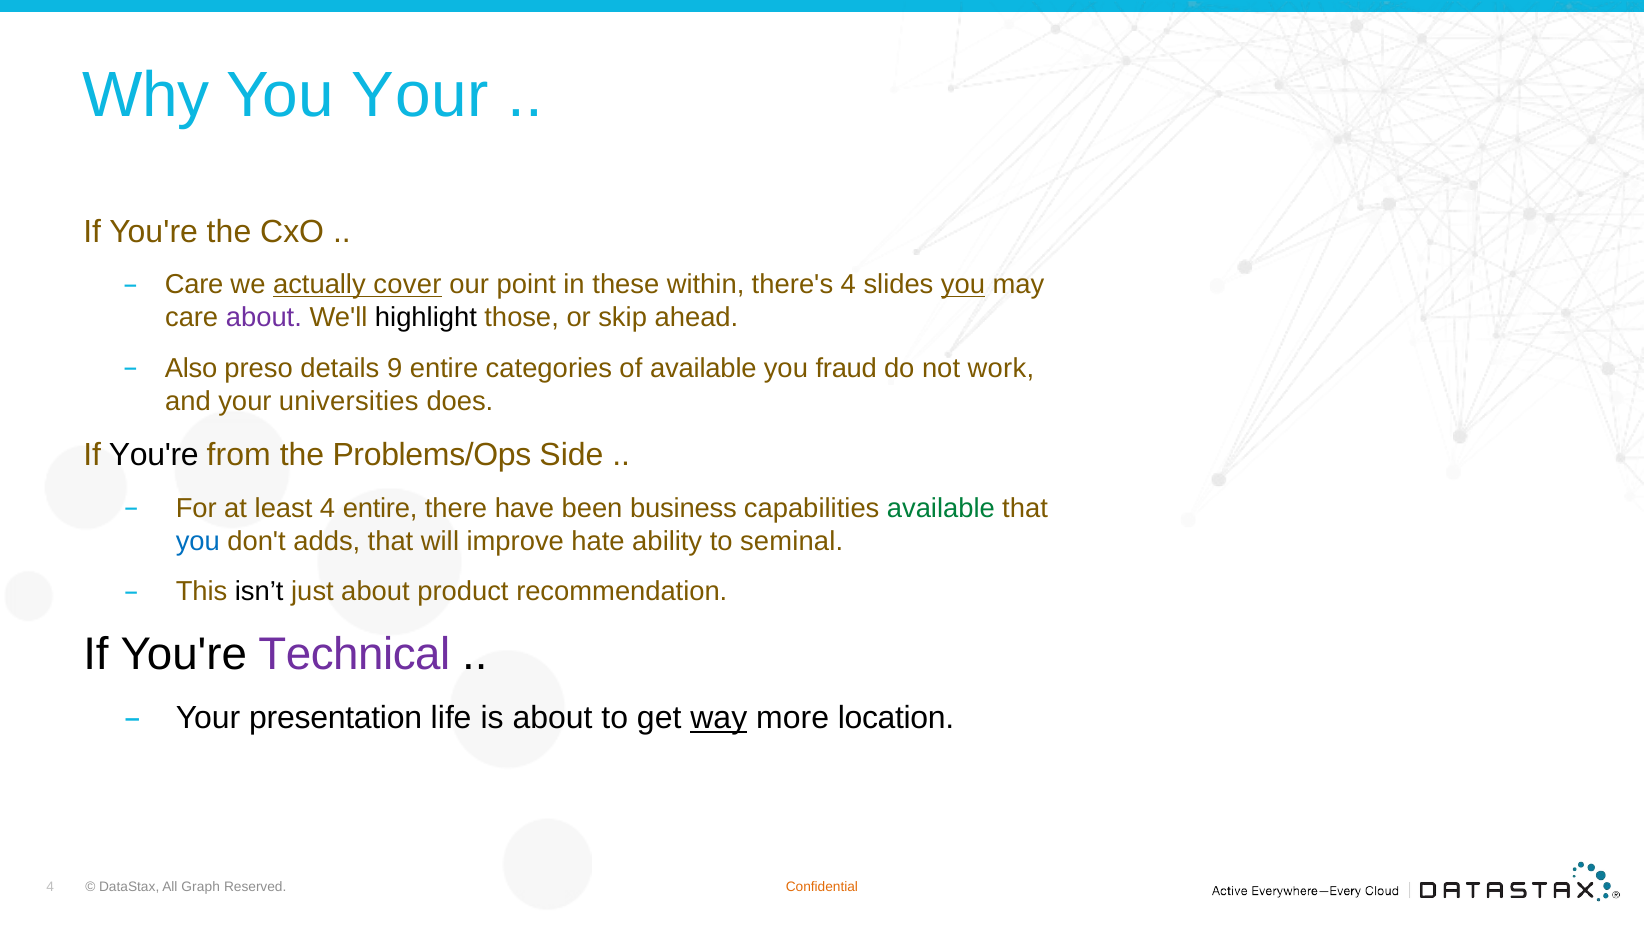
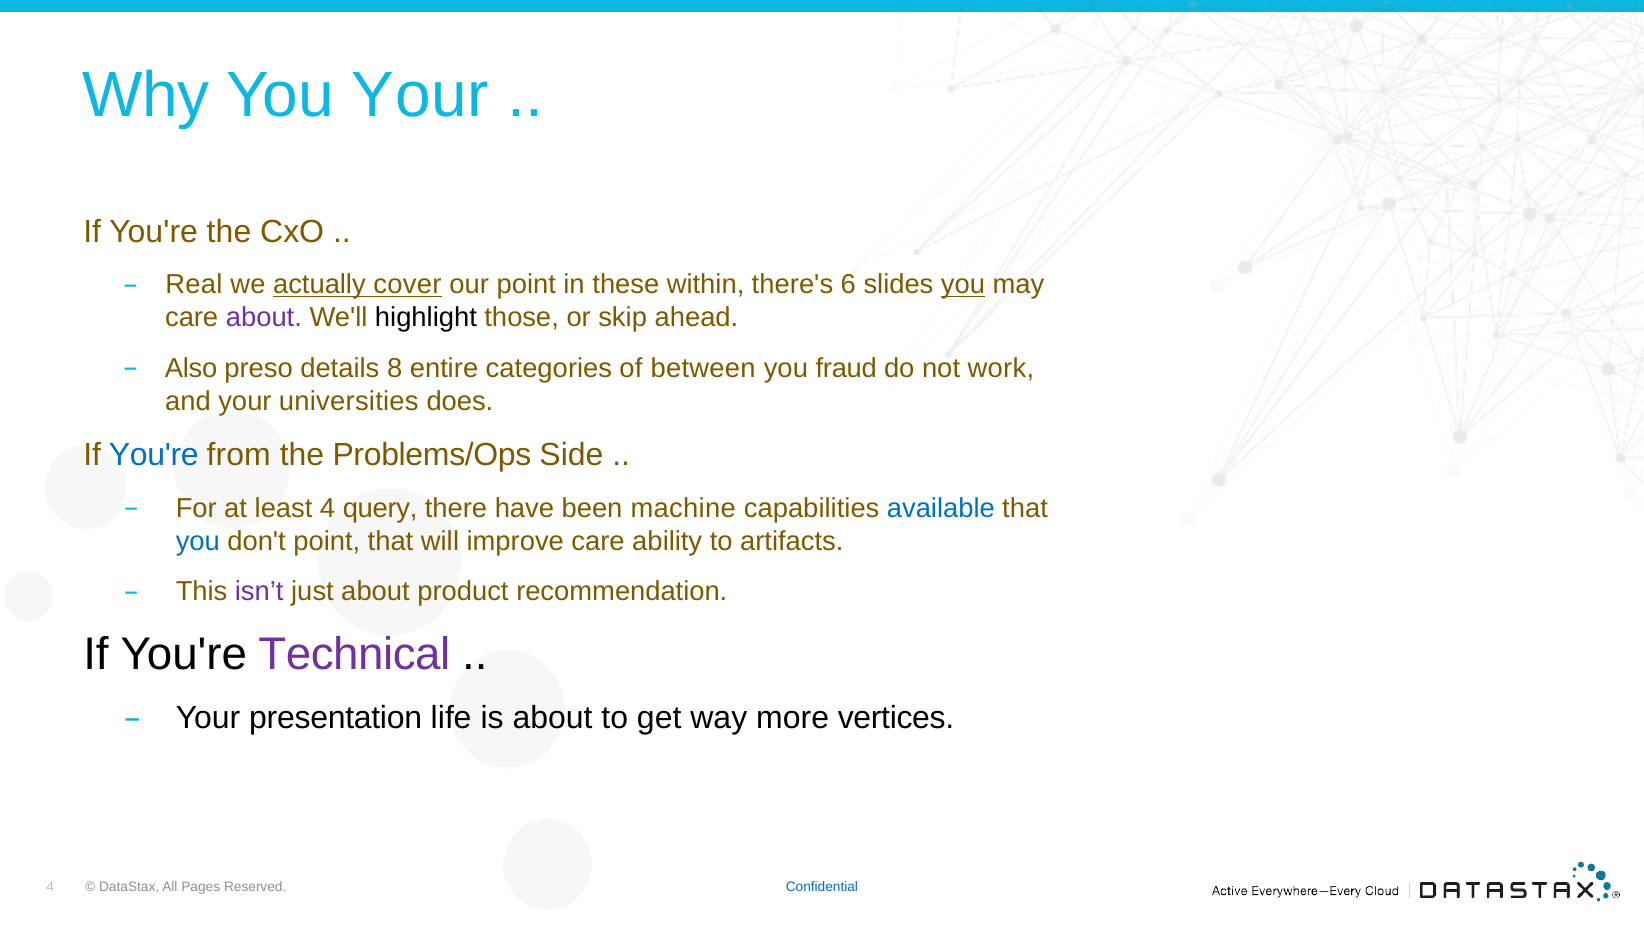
Care at (194, 285): Care -> Real
there's 4: 4 -> 6
9: 9 -> 8
of available: available -> between
You're at (154, 455) colour: black -> blue
4 entire: entire -> query
business: business -> machine
available at (941, 508) colour: green -> blue
don't adds: adds -> point
improve hate: hate -> care
seminal: seminal -> artifacts
isn’t colour: black -> purple
way underline: present -> none
location: location -> vertices
Graph: Graph -> Pages
Confidential colour: orange -> blue
